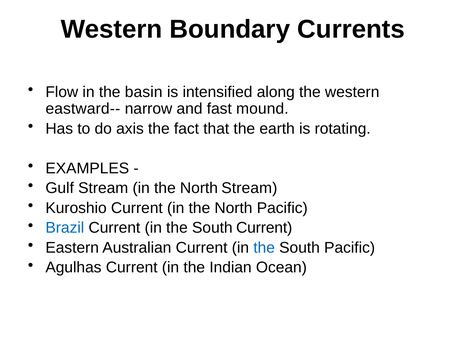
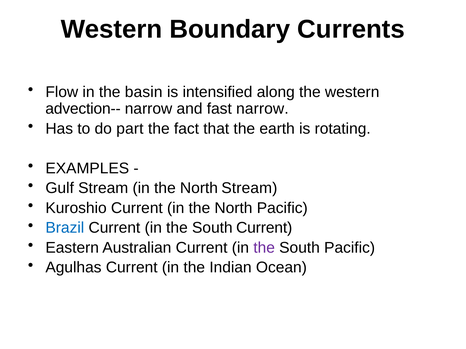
eastward--: eastward-- -> advection--
fast mound: mound -> narrow
axis: axis -> part
the at (264, 248) colour: blue -> purple
